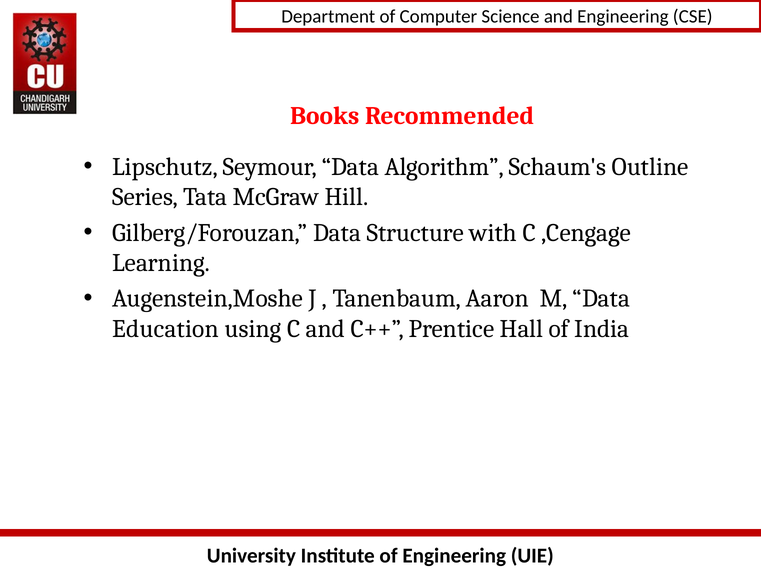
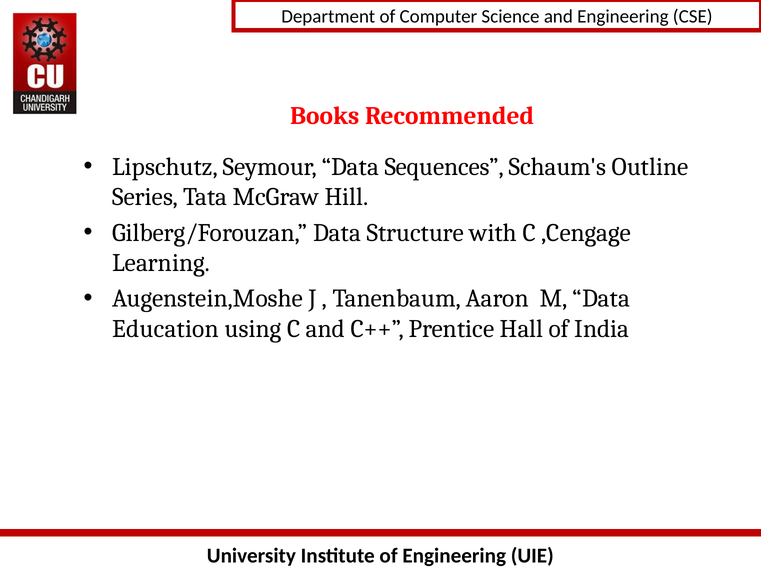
Algorithm: Algorithm -> Sequences
